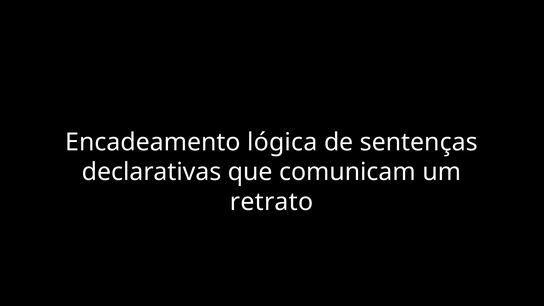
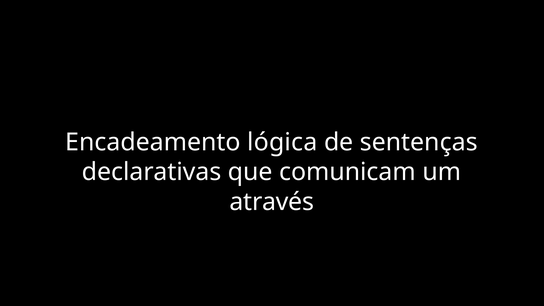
retrato: retrato -> através
